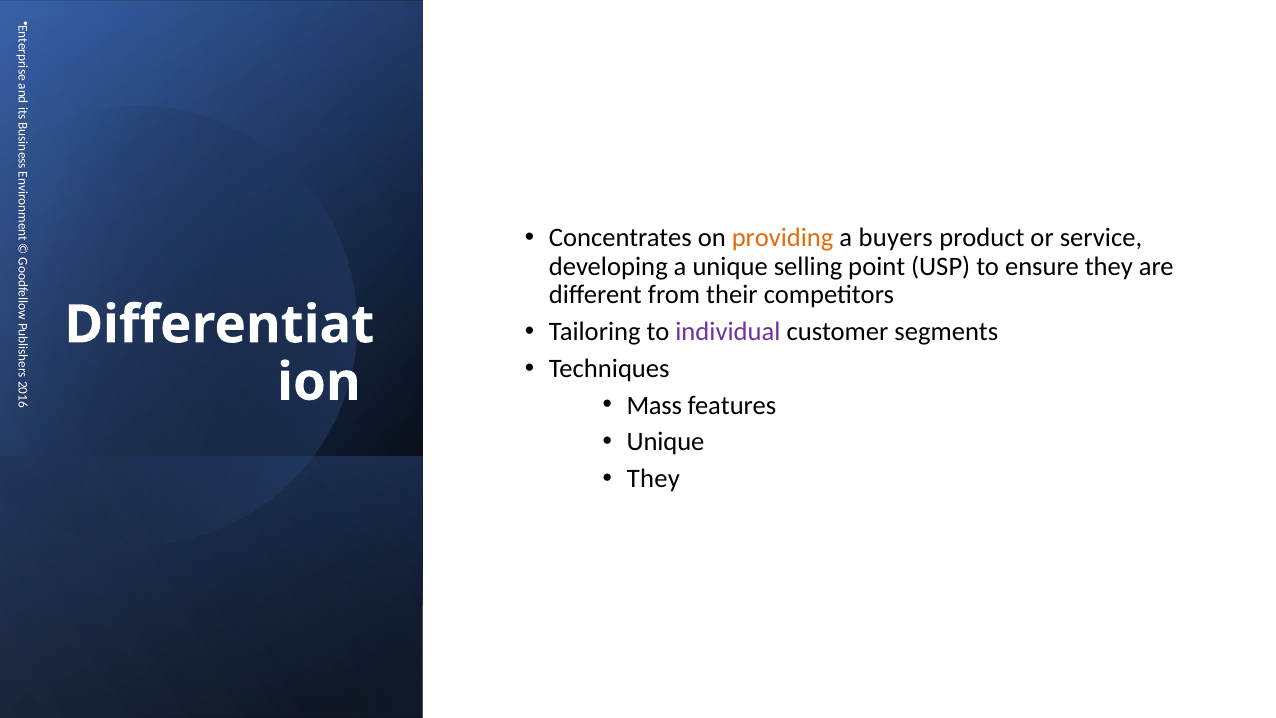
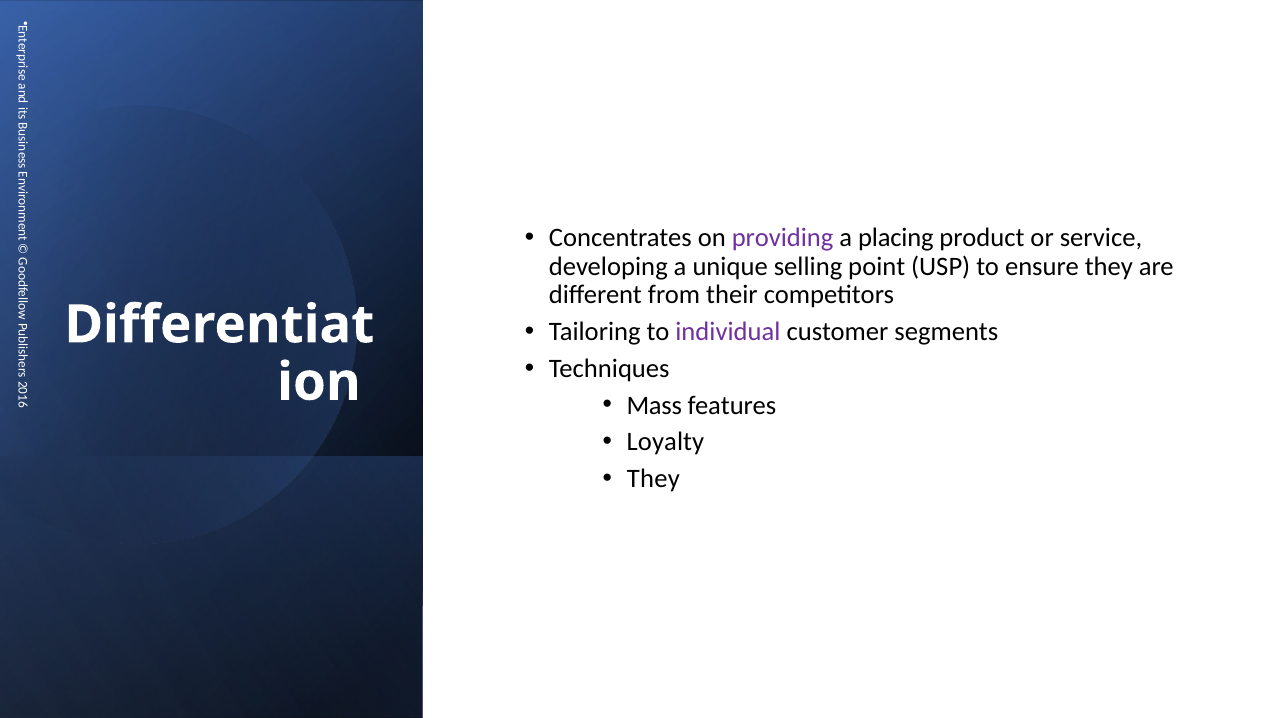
providing colour: orange -> purple
buyers: buyers -> placing
Unique at (666, 442): Unique -> Loyalty
